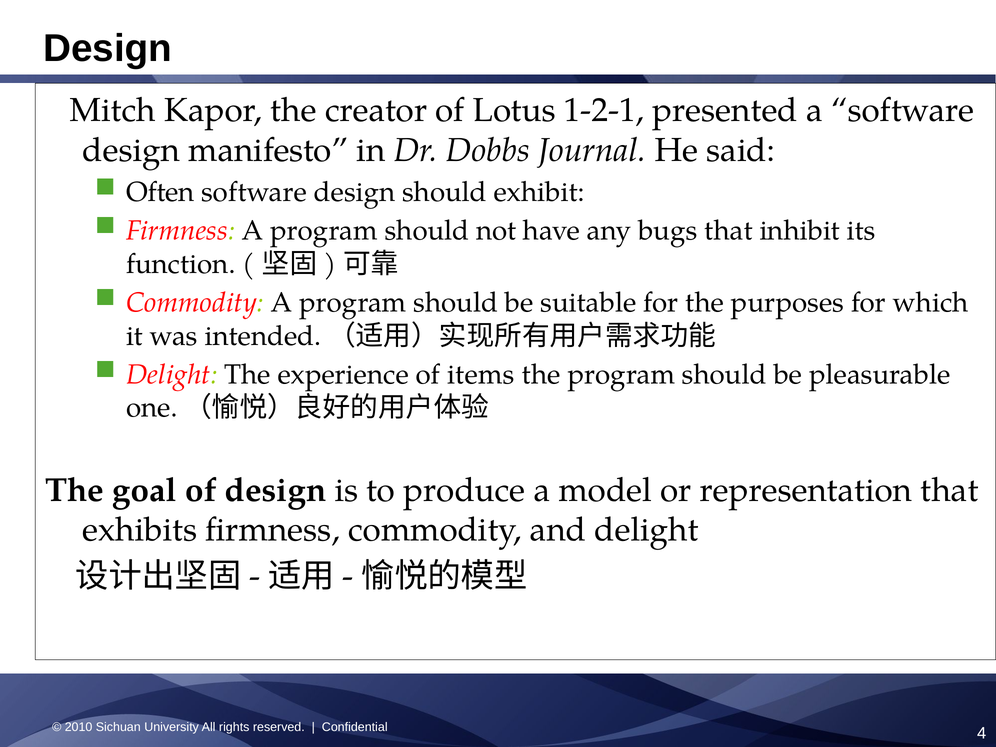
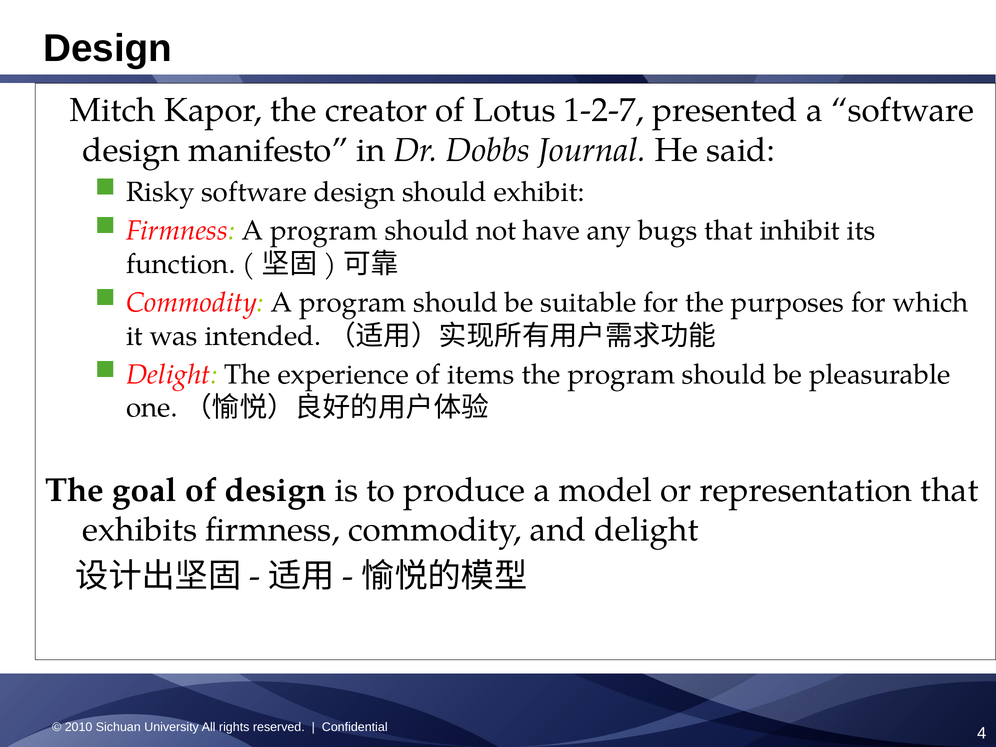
1-2-1: 1-2-1 -> 1-2-7
Often: Often -> Risky
